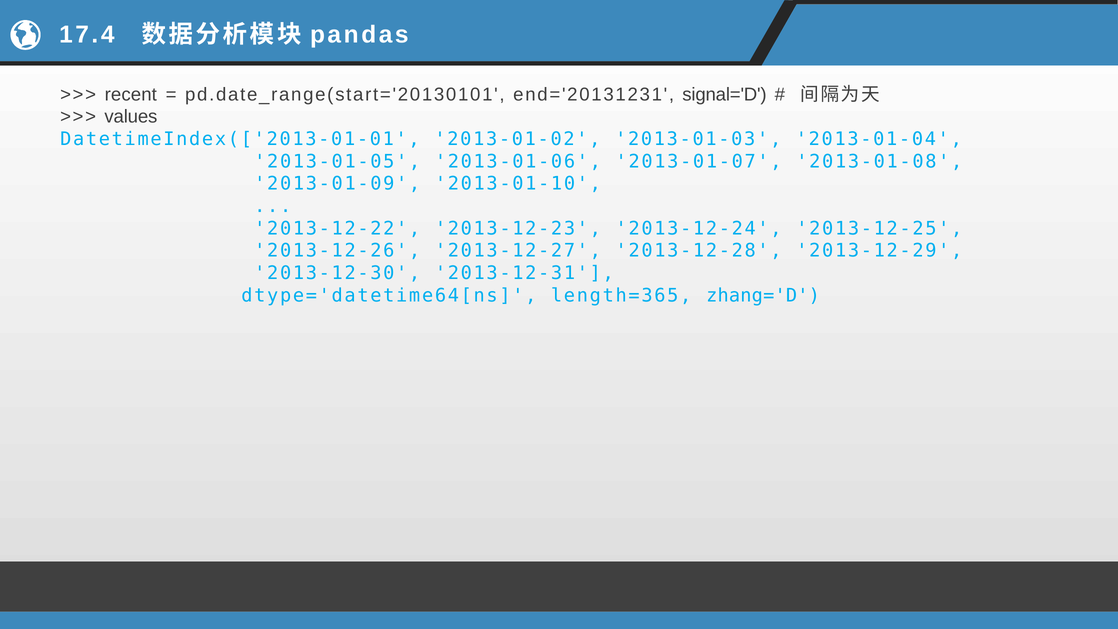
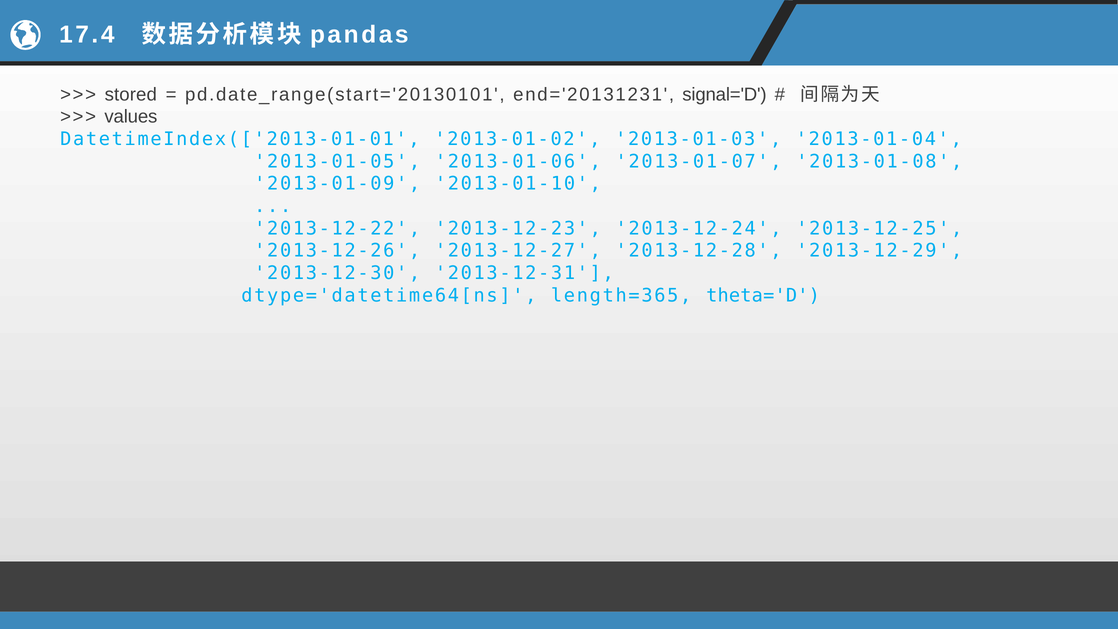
recent: recent -> stored
zhang='D: zhang='D -> theta='D
